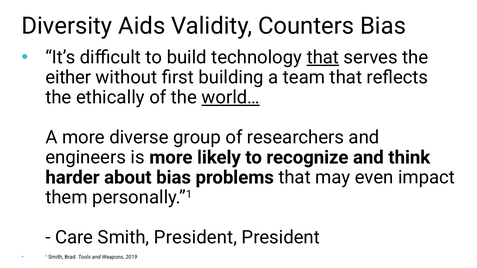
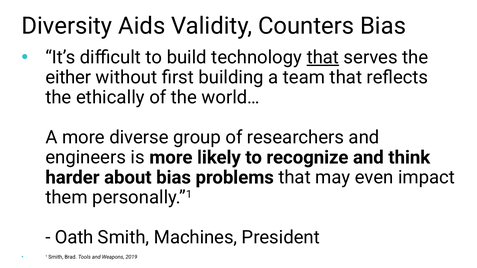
world… underline: present -> none
Care: Care -> Oath
Smith President: President -> Machines
